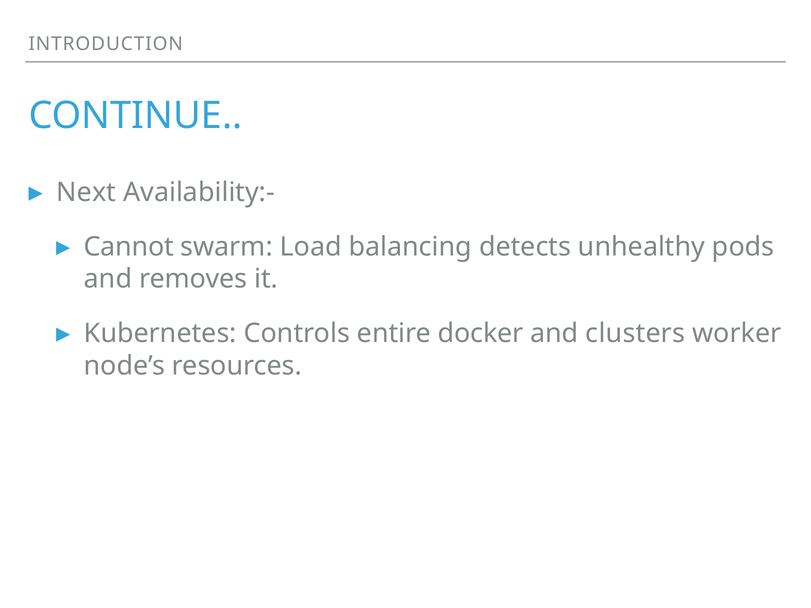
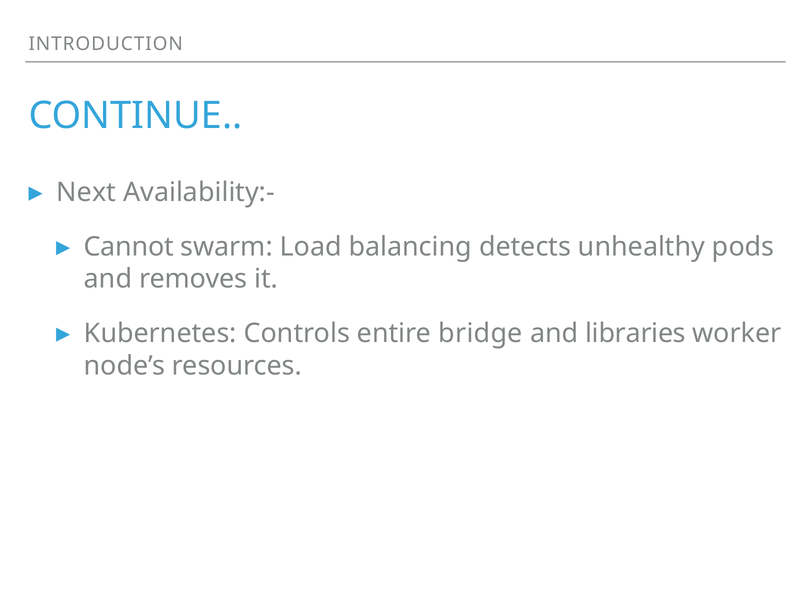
docker: docker -> bridge
clusters: clusters -> libraries
